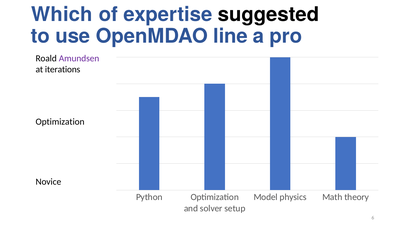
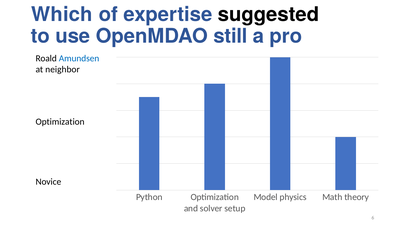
line: line -> still
Amundsen colour: purple -> blue
iterations: iterations -> neighbor
